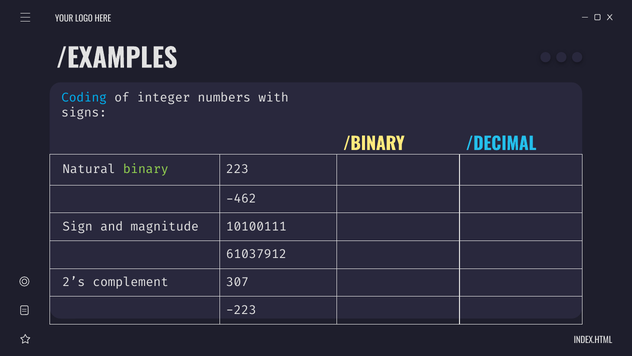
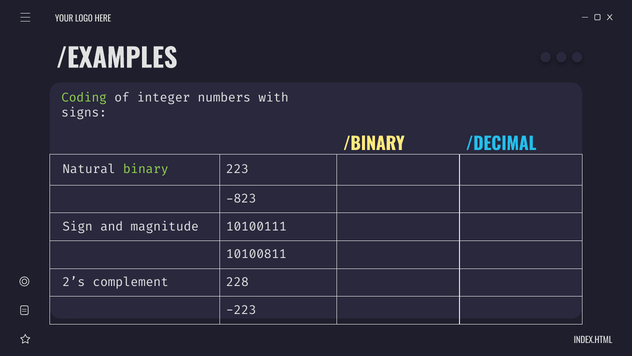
Coding colour: light blue -> light green
-462: -462 -> -823
61037912: 61037912 -> 10100811
307: 307 -> 228
